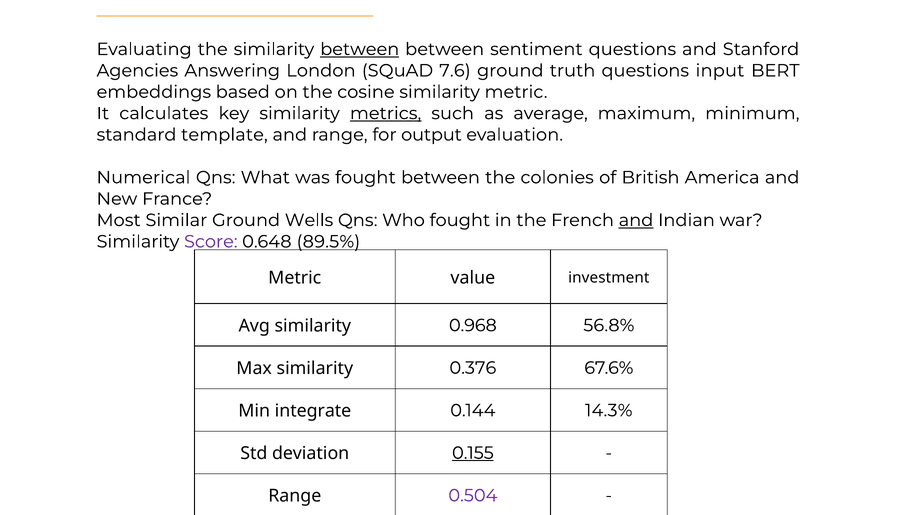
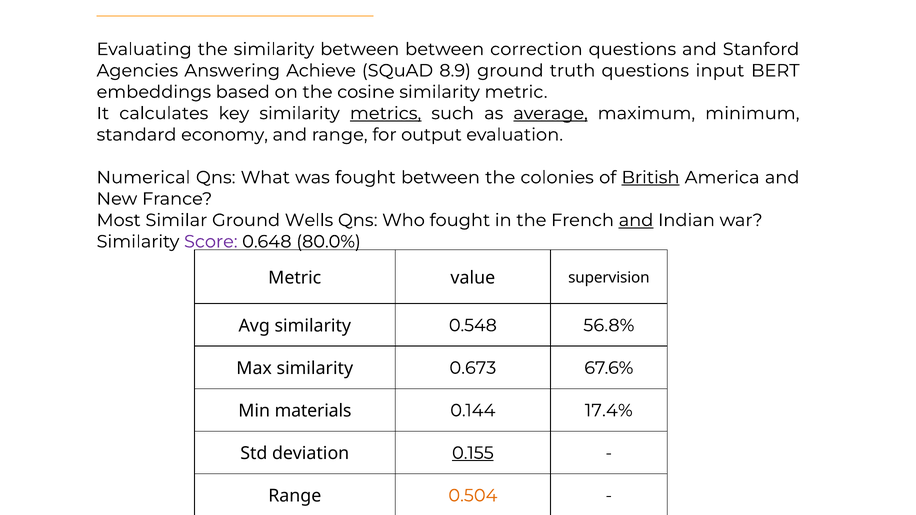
between at (360, 49) underline: present -> none
sentiment: sentiment -> correction
London: London -> Achieve
7.6: 7.6 -> 8.9
average underline: none -> present
template: template -> economy
British underline: none -> present
89.5%: 89.5% -> 80.0%
investment: investment -> supervision
0.968: 0.968 -> 0.548
0.376: 0.376 -> 0.673
integrate: integrate -> materials
14.3%: 14.3% -> 17.4%
0.504 colour: purple -> orange
